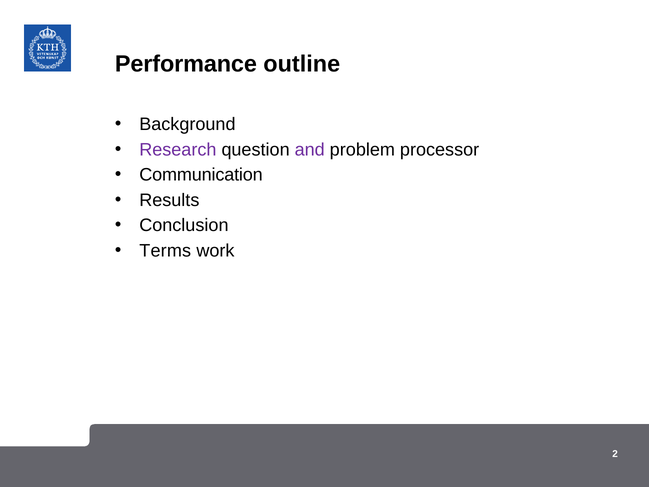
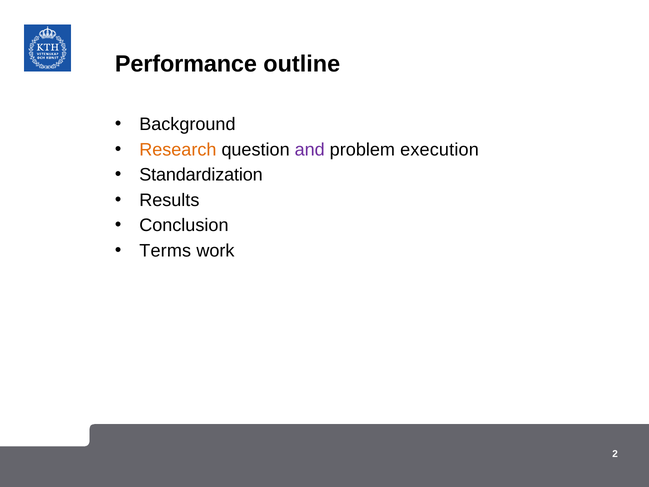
Research colour: purple -> orange
processor: processor -> execution
Communication: Communication -> Standardization
